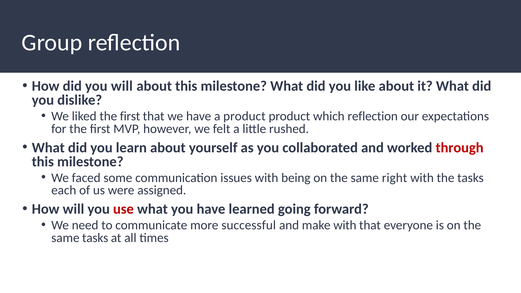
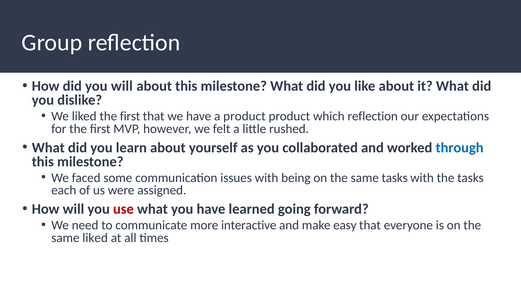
through colour: red -> blue
same right: right -> tasks
successful: successful -> interactive
make with: with -> easy
same tasks: tasks -> liked
